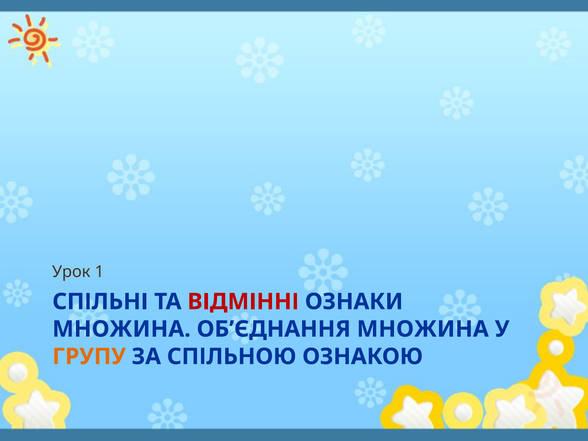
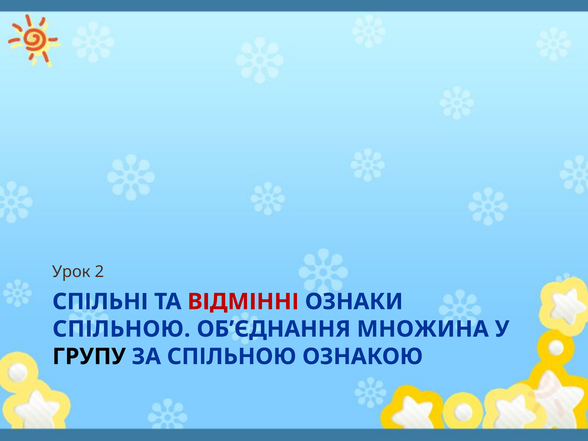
1: 1 -> 2
МНОЖИНА at (122, 329): МНОЖИНА -> СПІЛЬНОЮ
ГРУПУ colour: orange -> black
